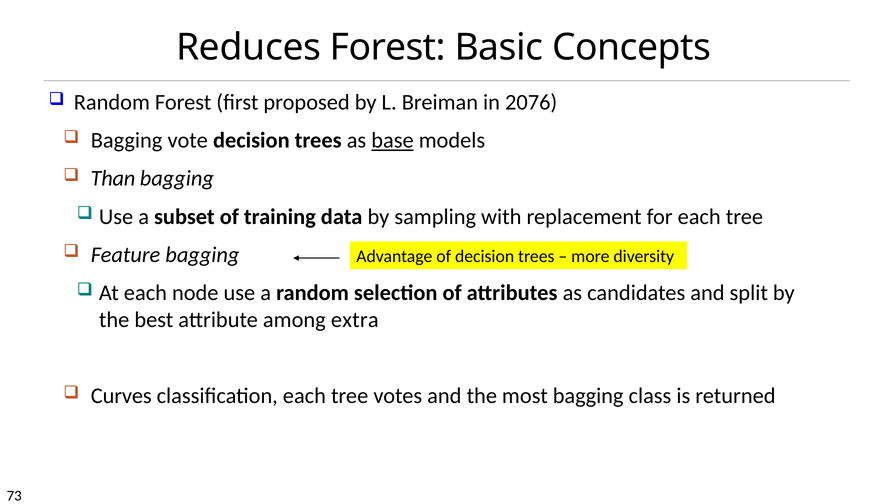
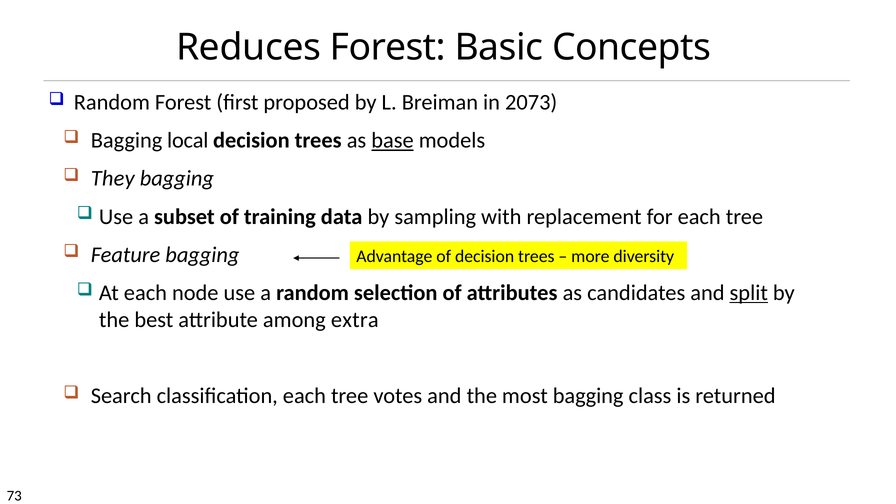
2076: 2076 -> 2073
vote: vote -> local
Than: Than -> They
split underline: none -> present
Curves: Curves -> Search
